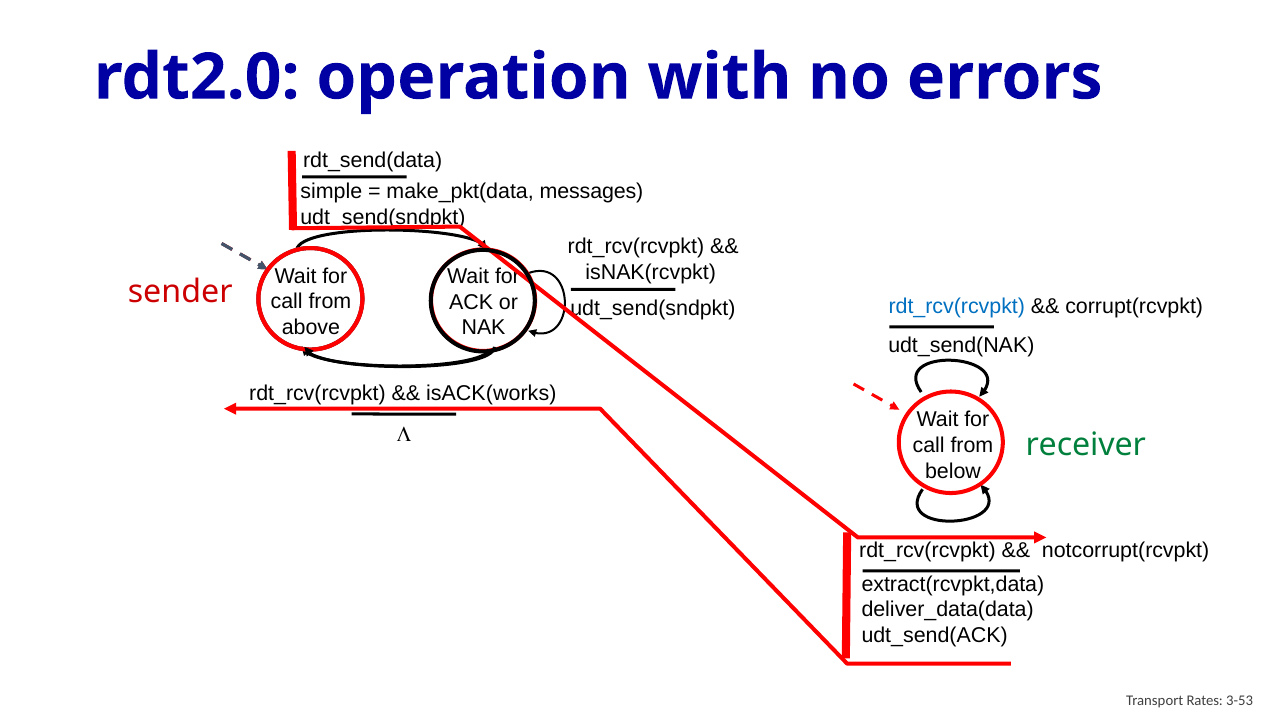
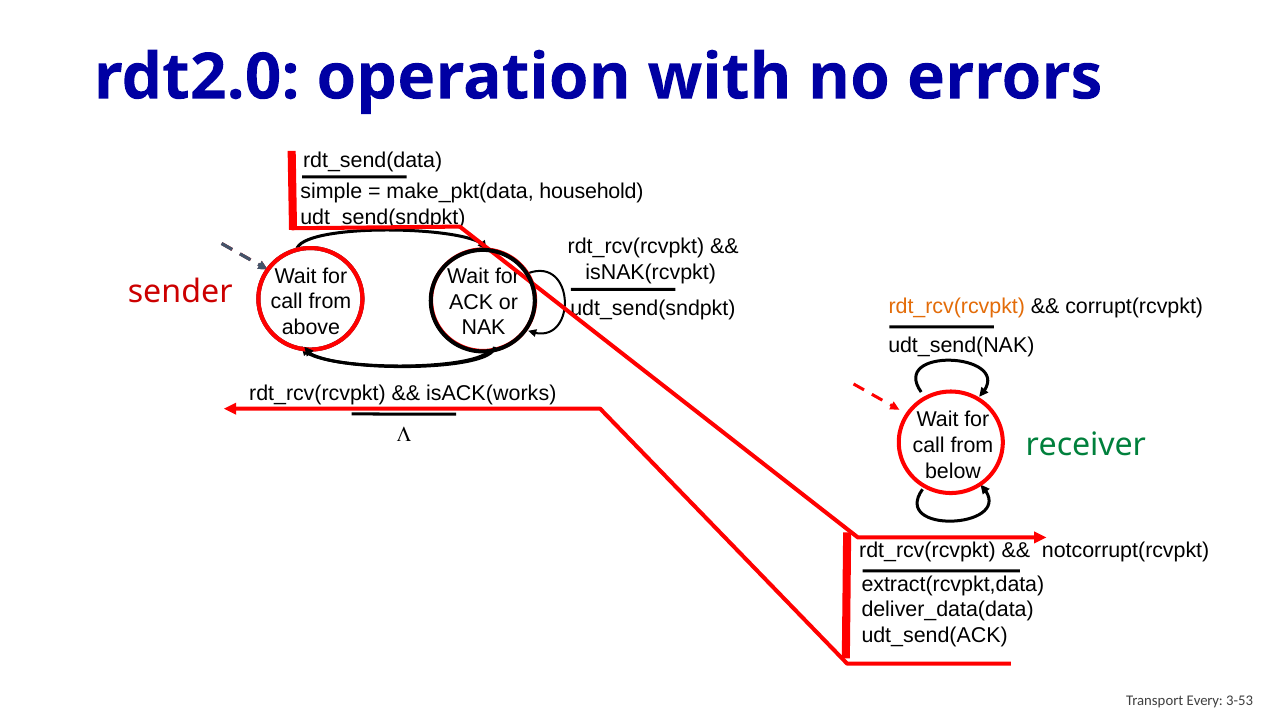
messages: messages -> household
rdt_rcv(rcvpkt at (957, 306) colour: blue -> orange
Rates: Rates -> Every
